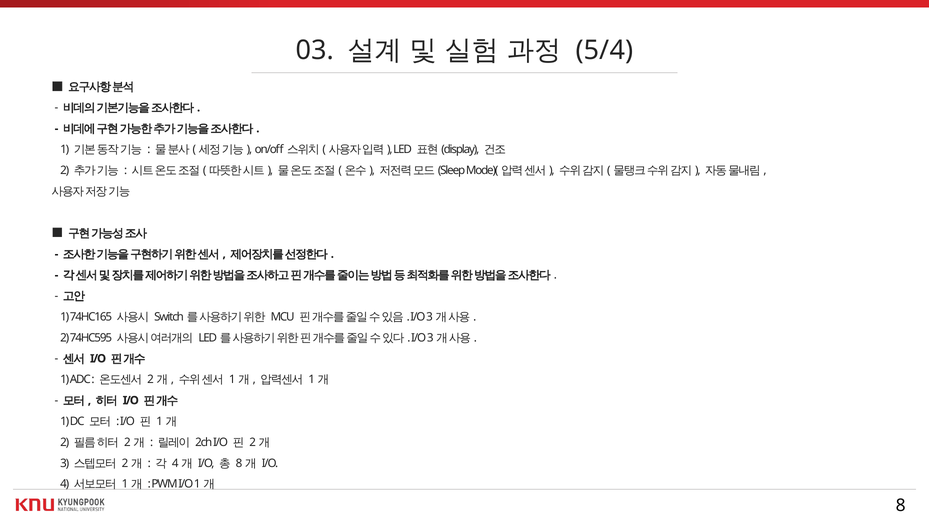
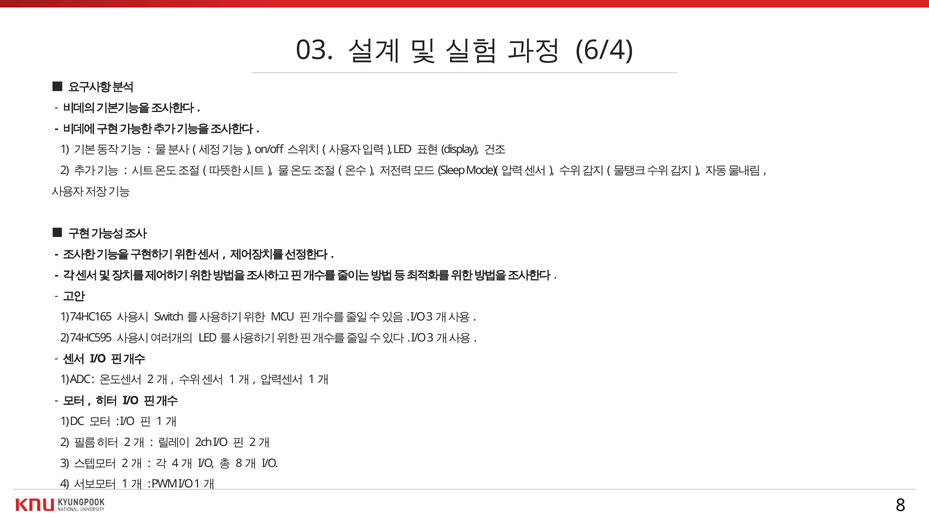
5/4: 5/4 -> 6/4
